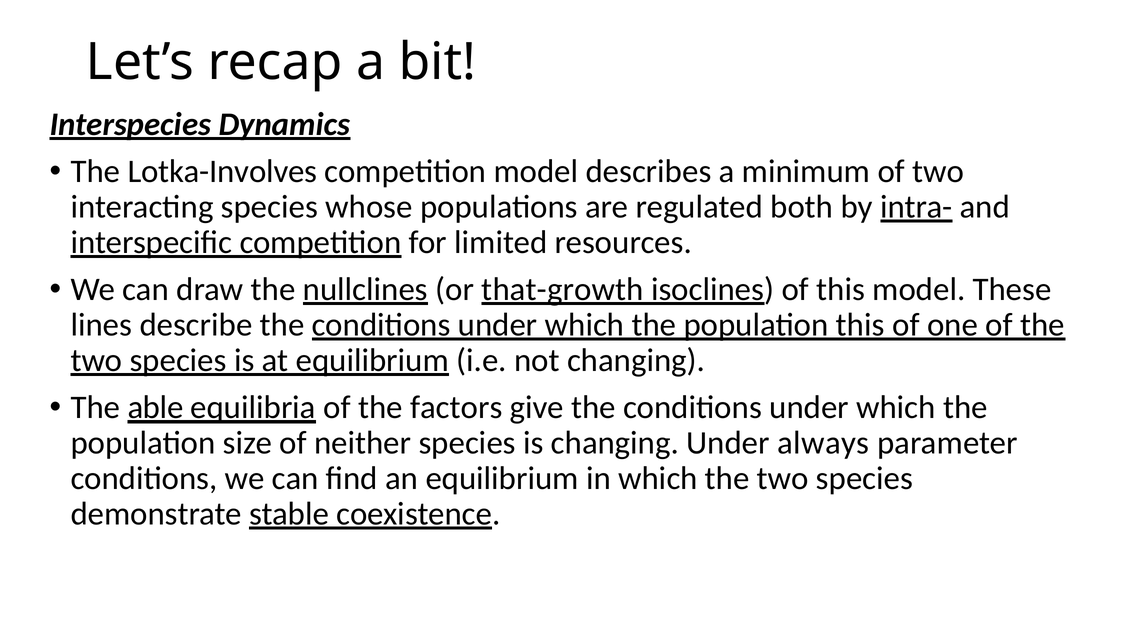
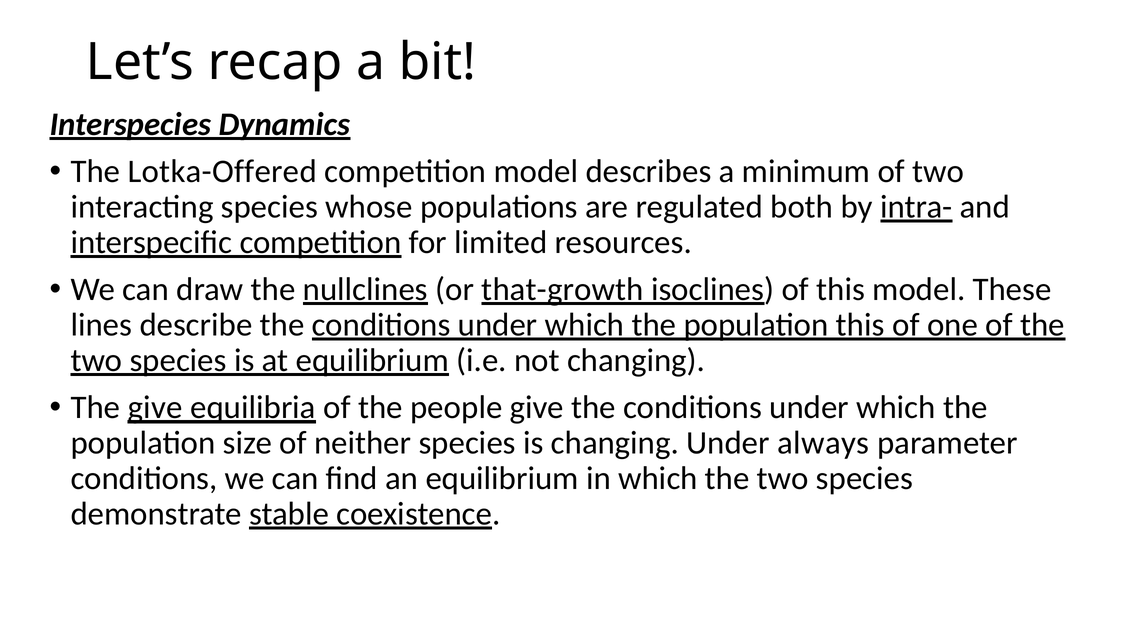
Lotka-Involves: Lotka-Involves -> Lotka-Offered
The able: able -> give
factors: factors -> people
